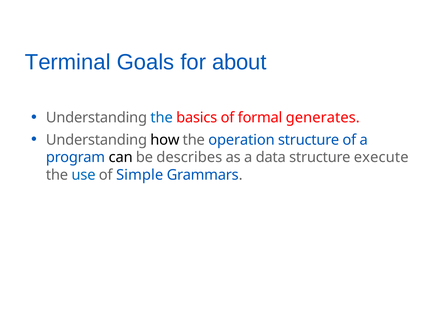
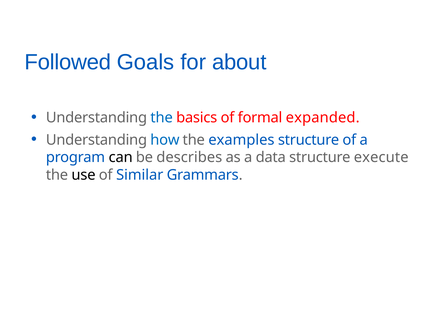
Terminal: Terminal -> Followed
generates: generates -> expanded
how colour: black -> blue
operation: operation -> examples
use colour: blue -> black
Simple: Simple -> Similar
